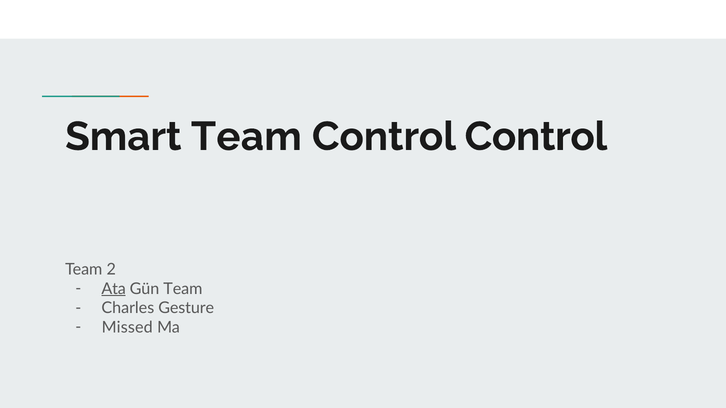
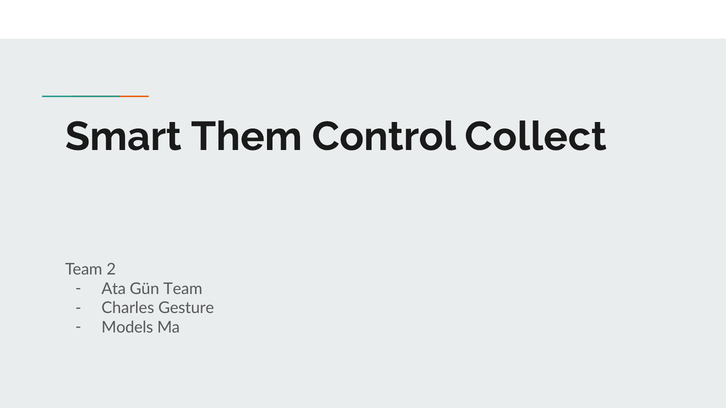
Smart Team: Team -> Them
Control Control: Control -> Collect
Ata underline: present -> none
Missed: Missed -> Models
